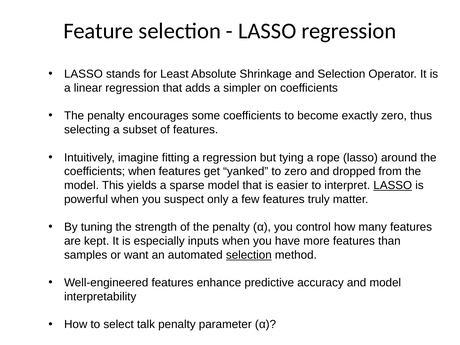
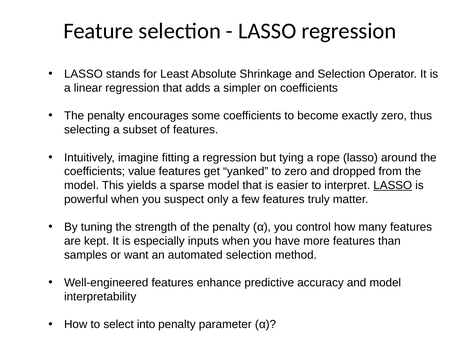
coefficients when: when -> value
selection at (249, 255) underline: present -> none
talk: talk -> into
